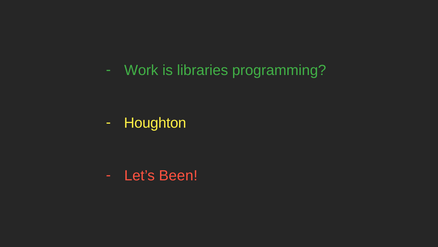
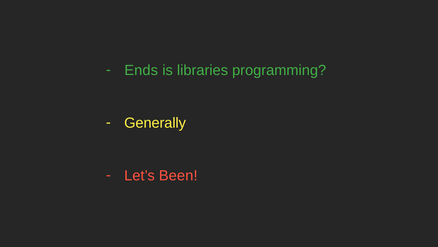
Work: Work -> Ends
Houghton: Houghton -> Generally
